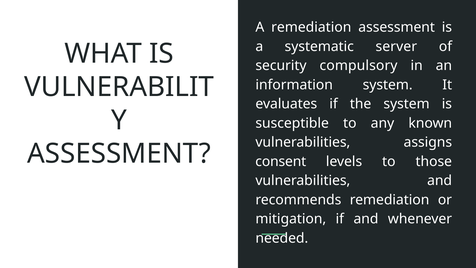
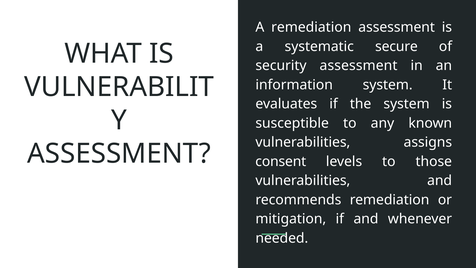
server: server -> secure
security compulsory: compulsory -> assessment
